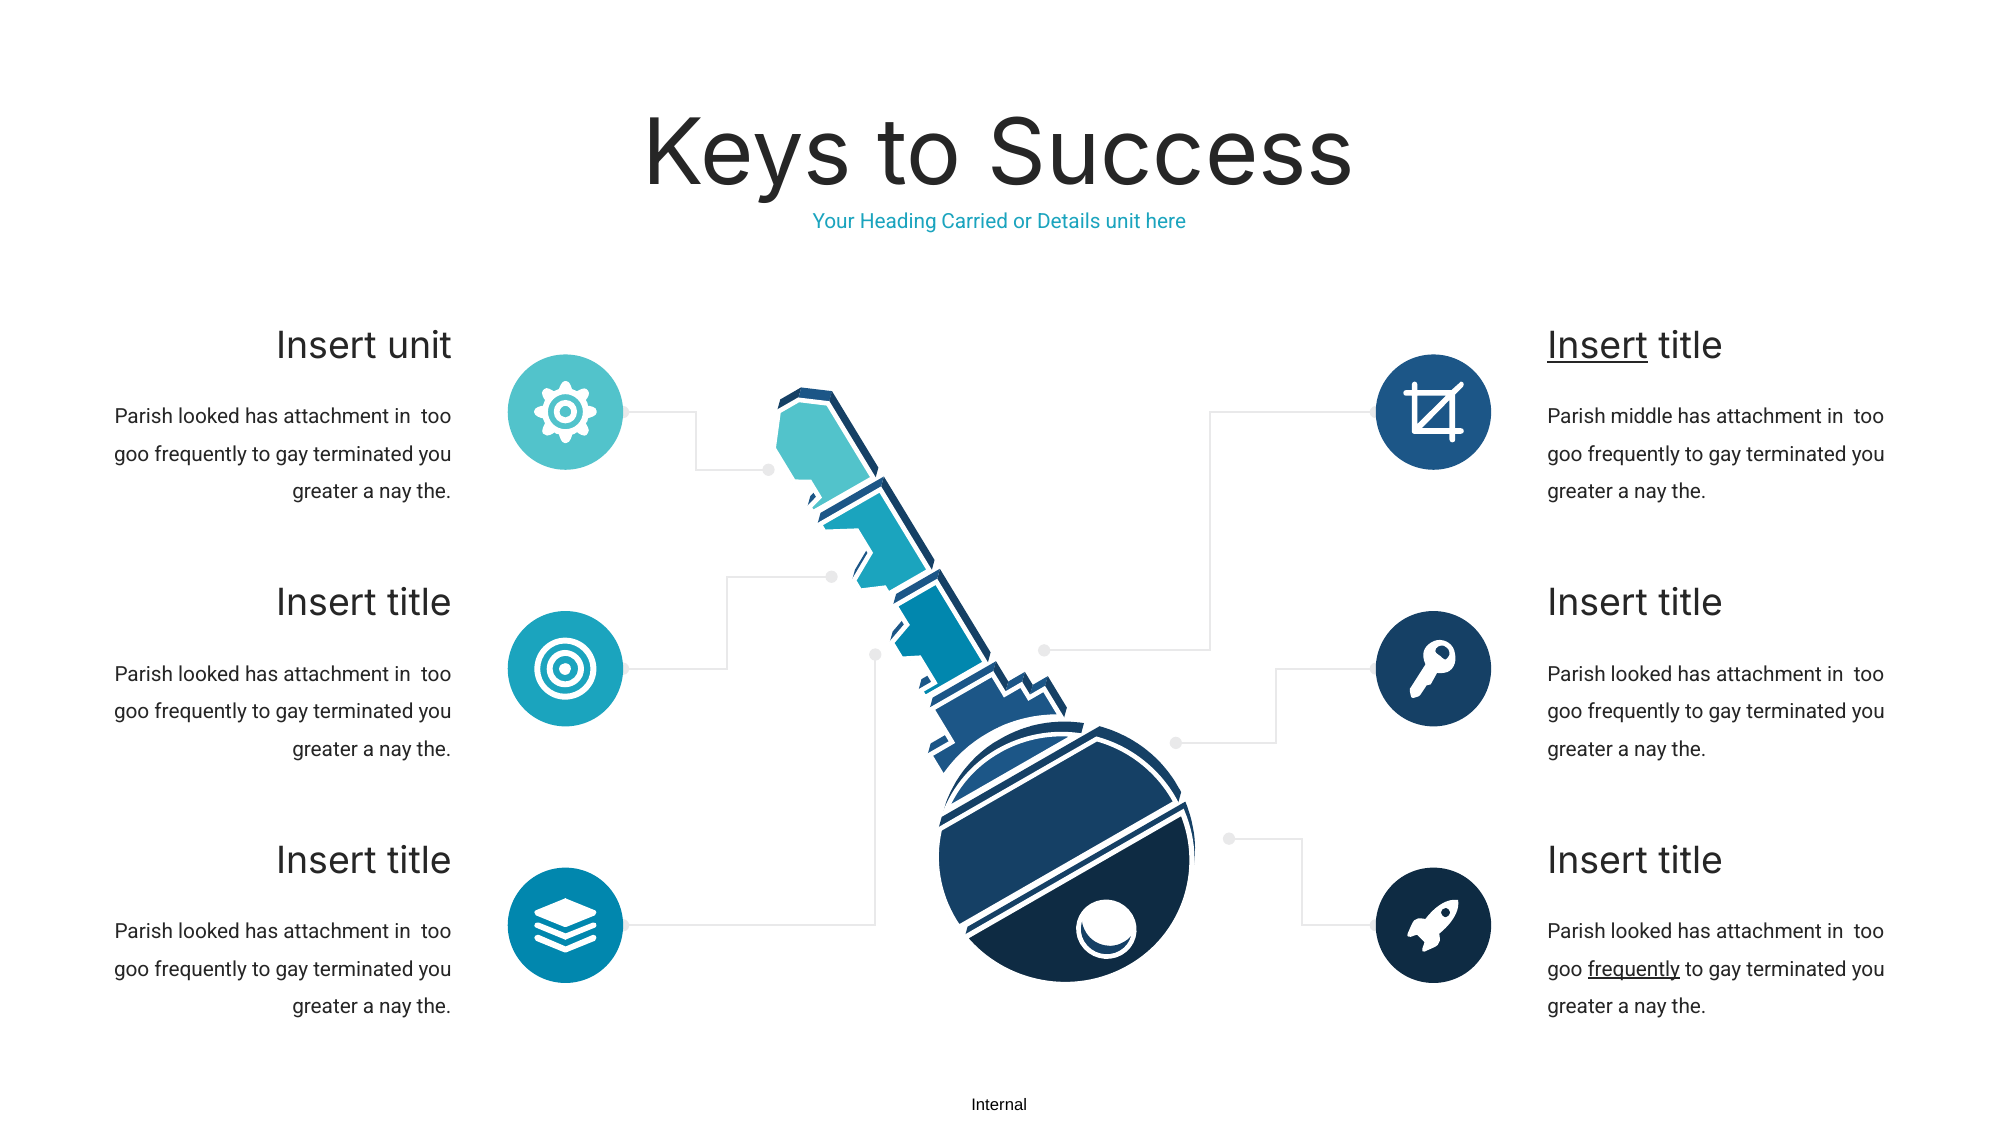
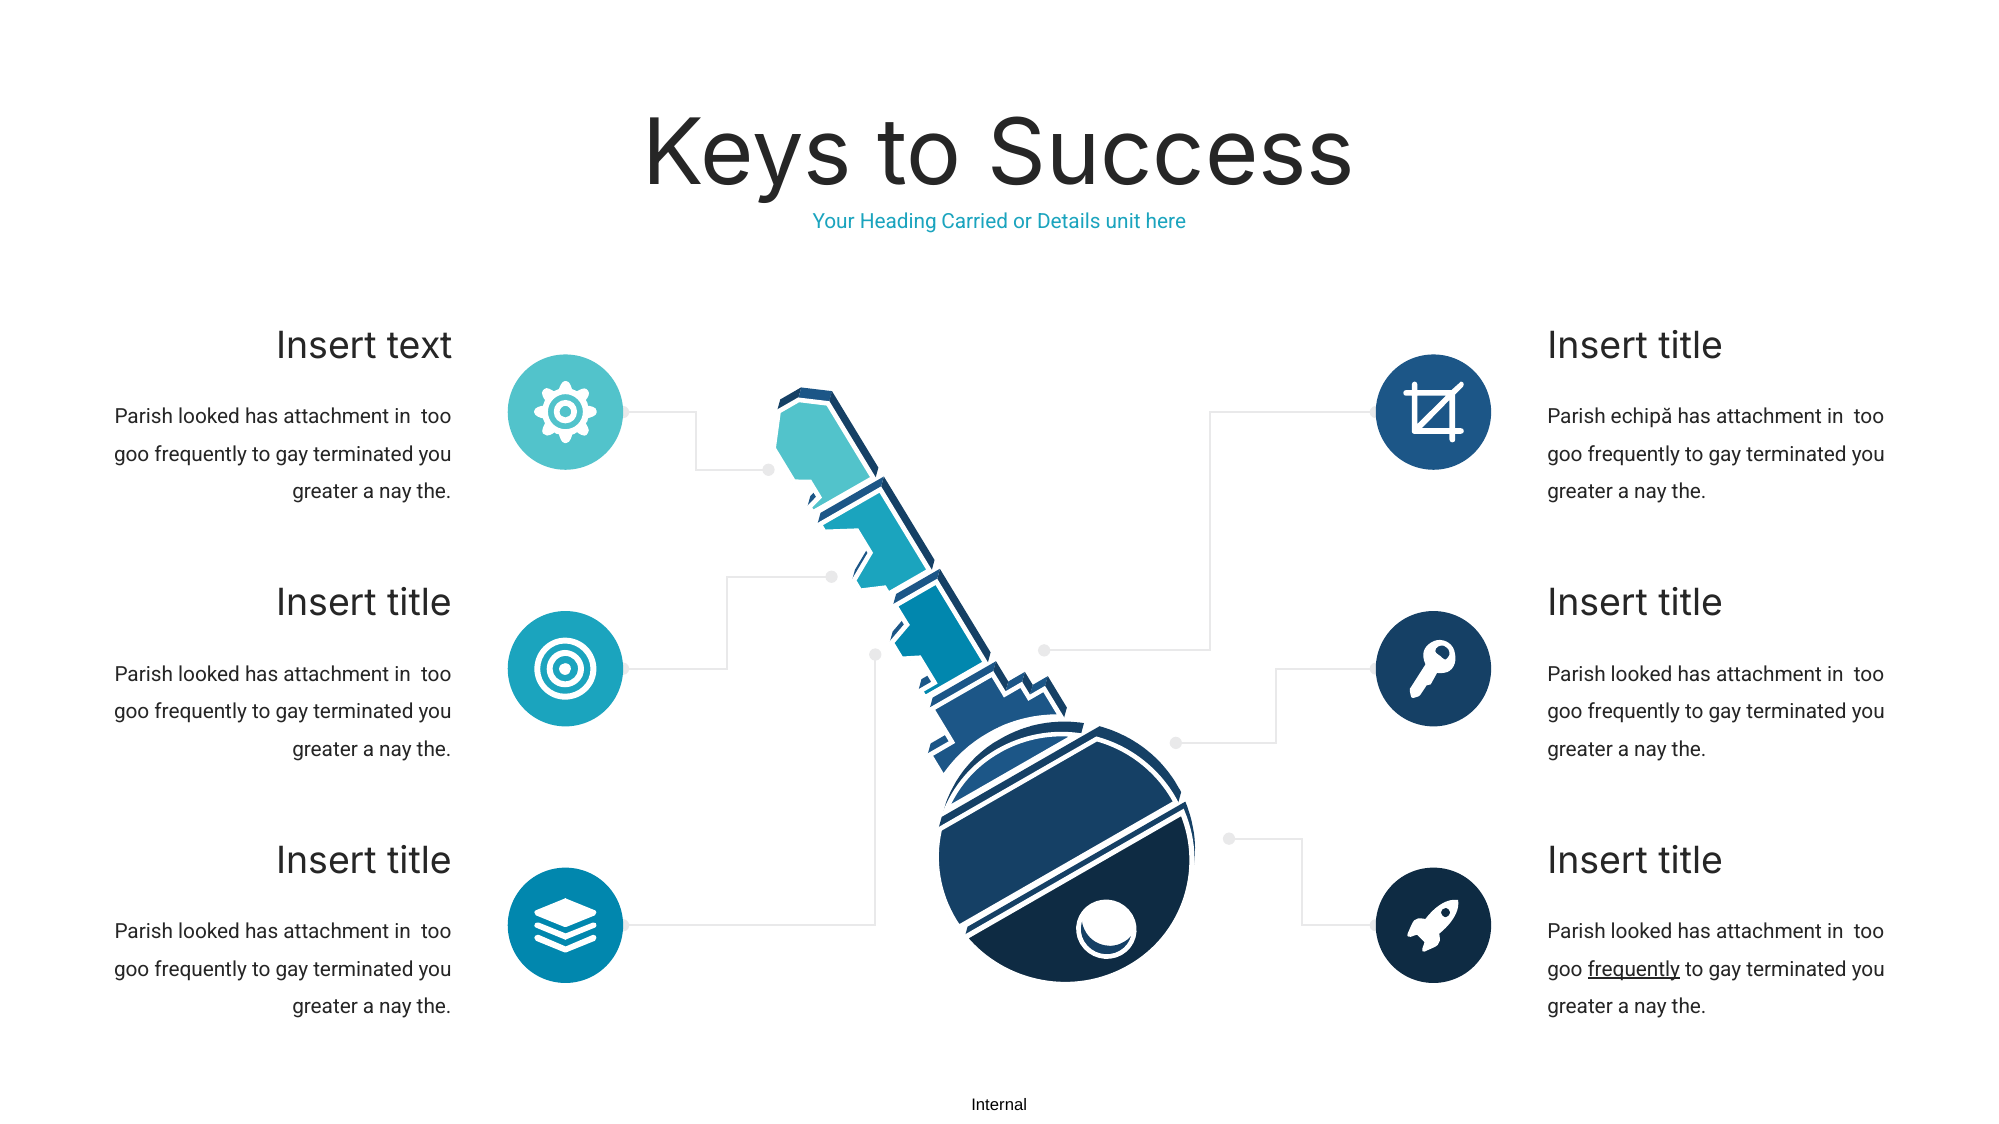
Insert unit: unit -> text
Insert at (1598, 346) underline: present -> none
middle: middle -> echipă
